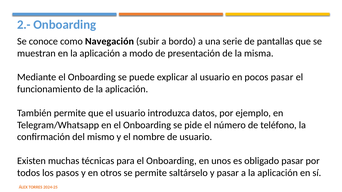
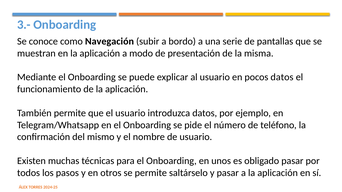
2.-: 2.- -> 3.-
pocos pasar: pasar -> datos
